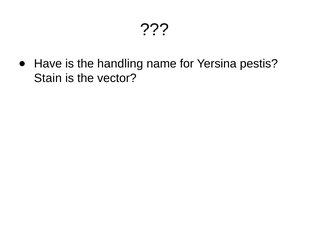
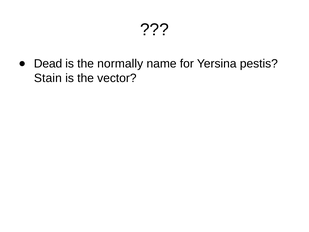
Have: Have -> Dead
handling: handling -> normally
